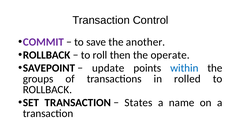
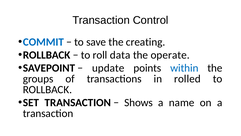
COMMIT colour: purple -> blue
another: another -> creating
then: then -> data
States: States -> Shows
